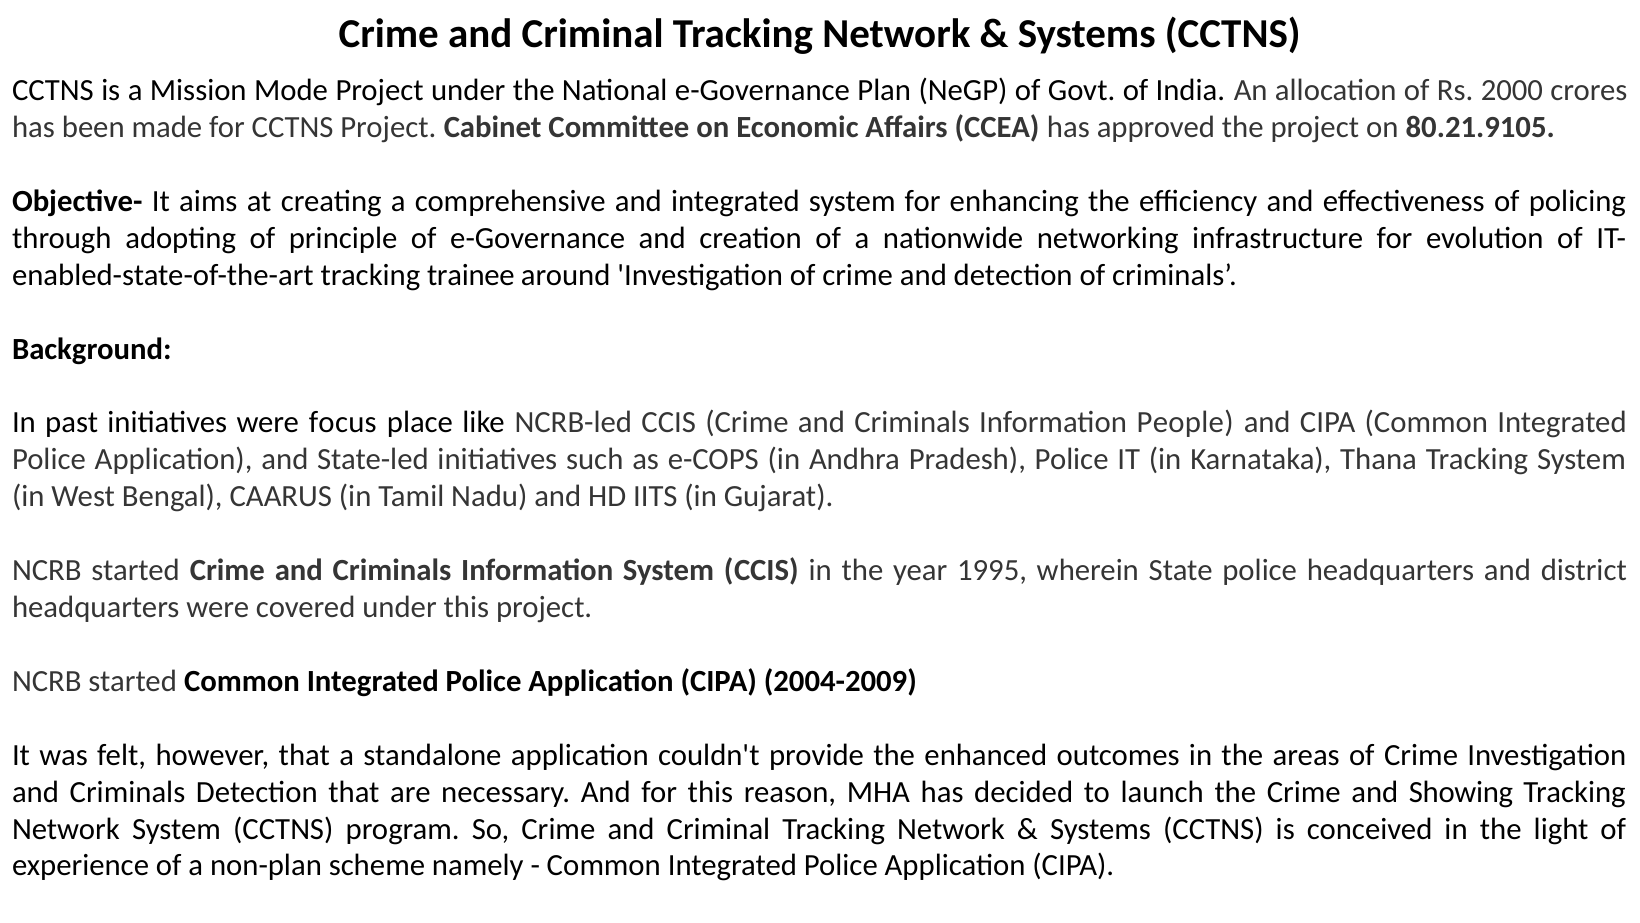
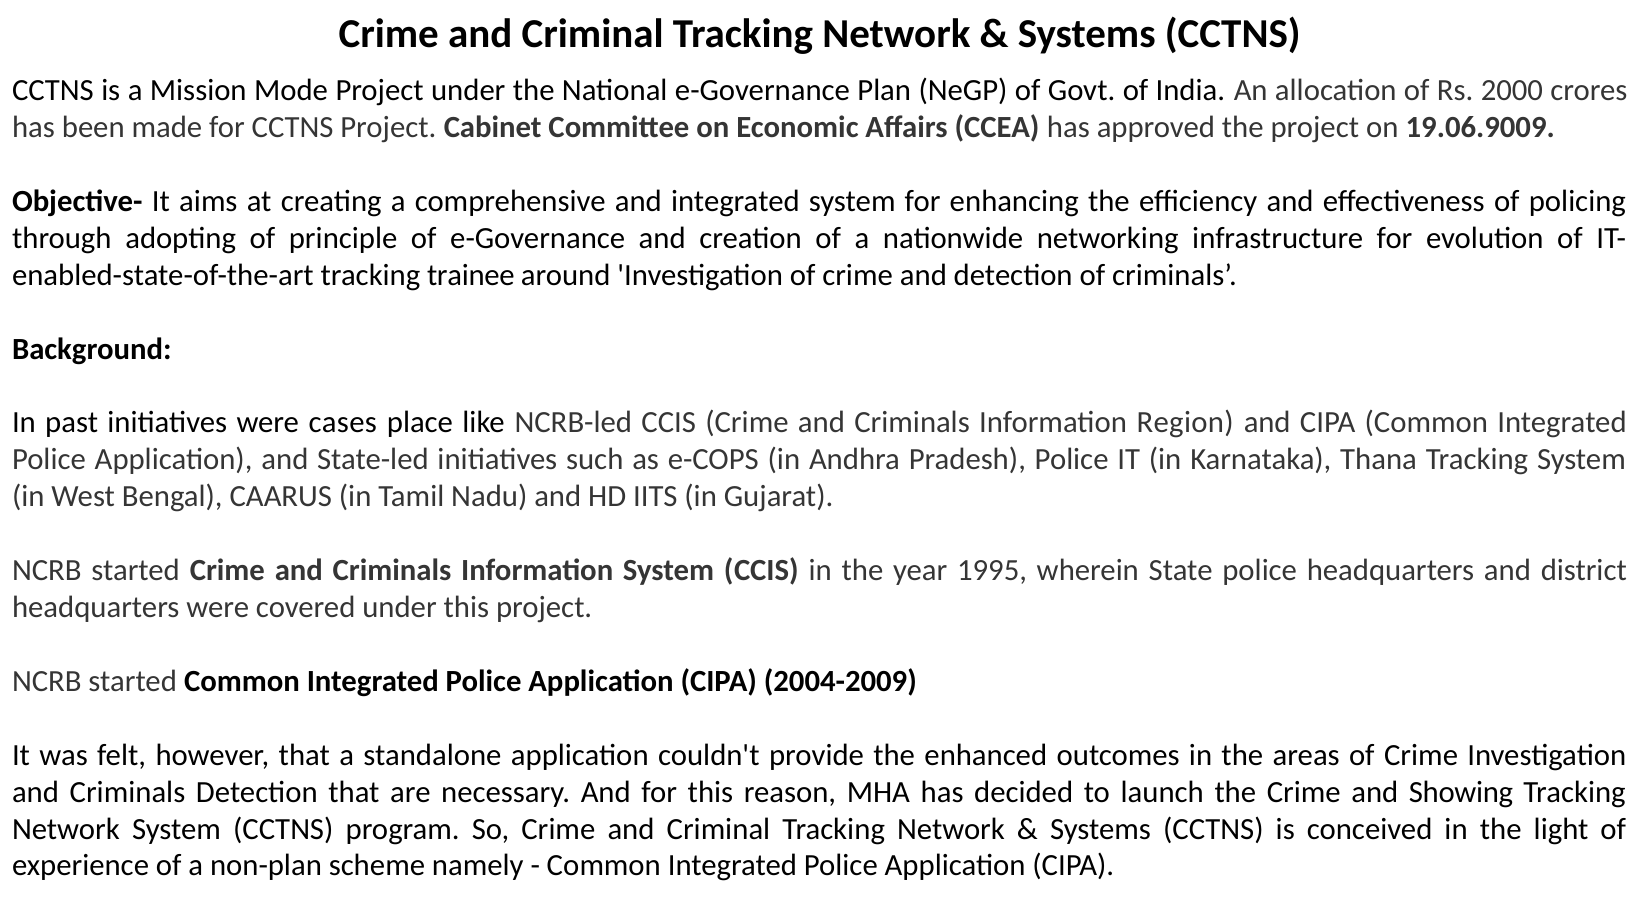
80.21.9105: 80.21.9105 -> 19.06.9009
focus: focus -> cases
People: People -> Region
